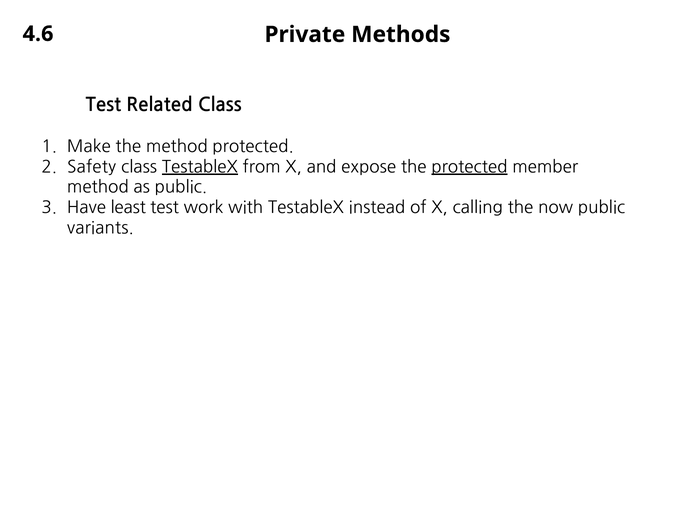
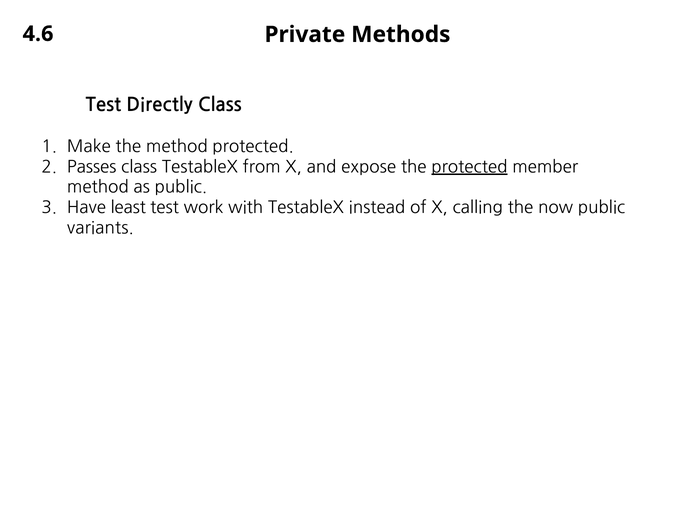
Related: Related -> Directly
Safety: Safety -> Passes
TestableX at (200, 167) underline: present -> none
